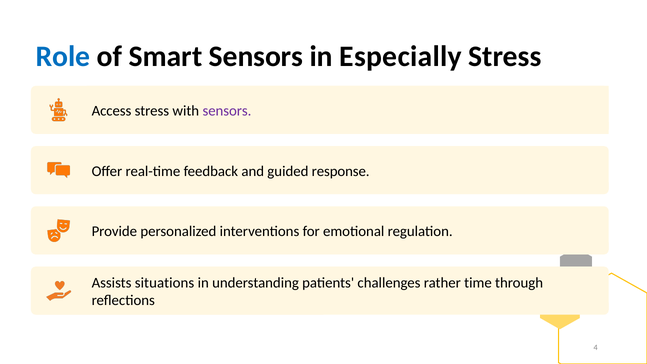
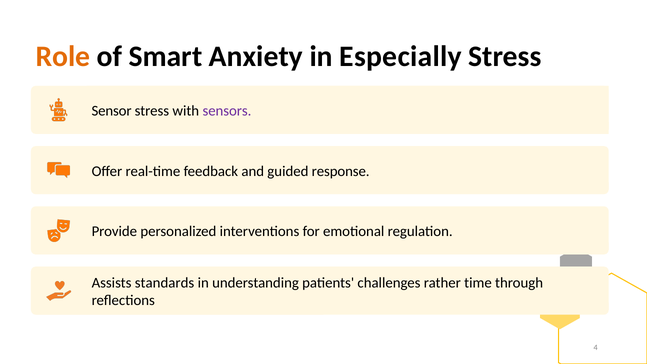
Role colour: blue -> orange
Smart Sensors: Sensors -> Anxiety
Access: Access -> Sensor
situations: situations -> standards
